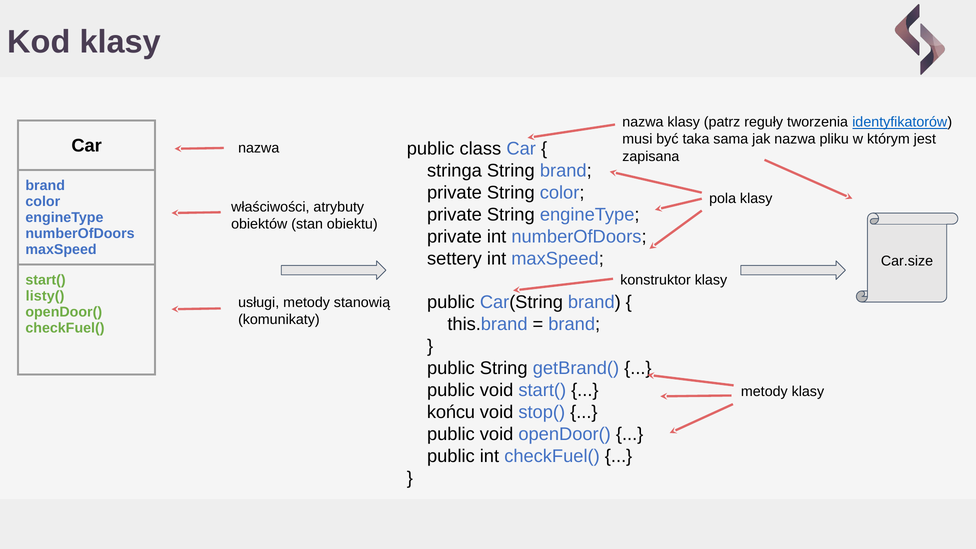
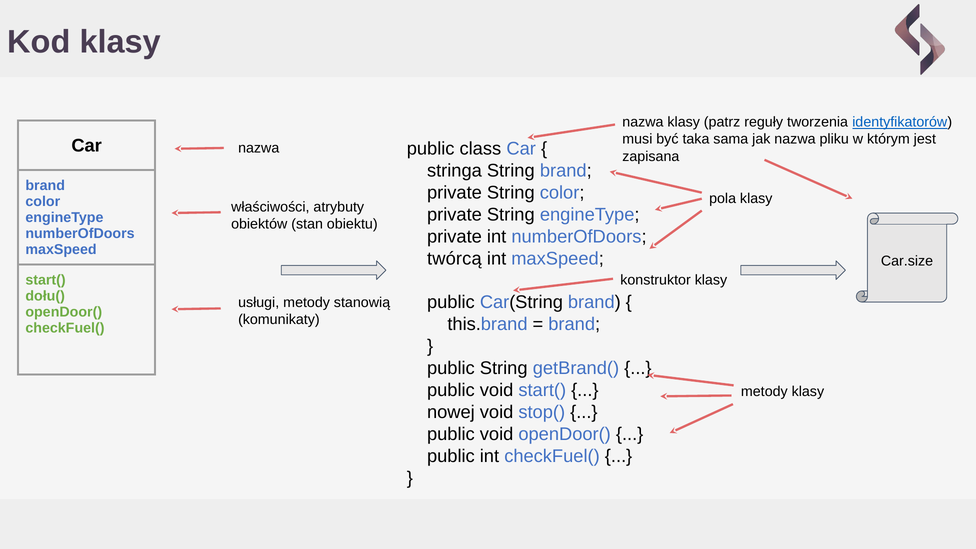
settery: settery -> twórcą
listy(: listy( -> dołu(
końcu: końcu -> nowej
